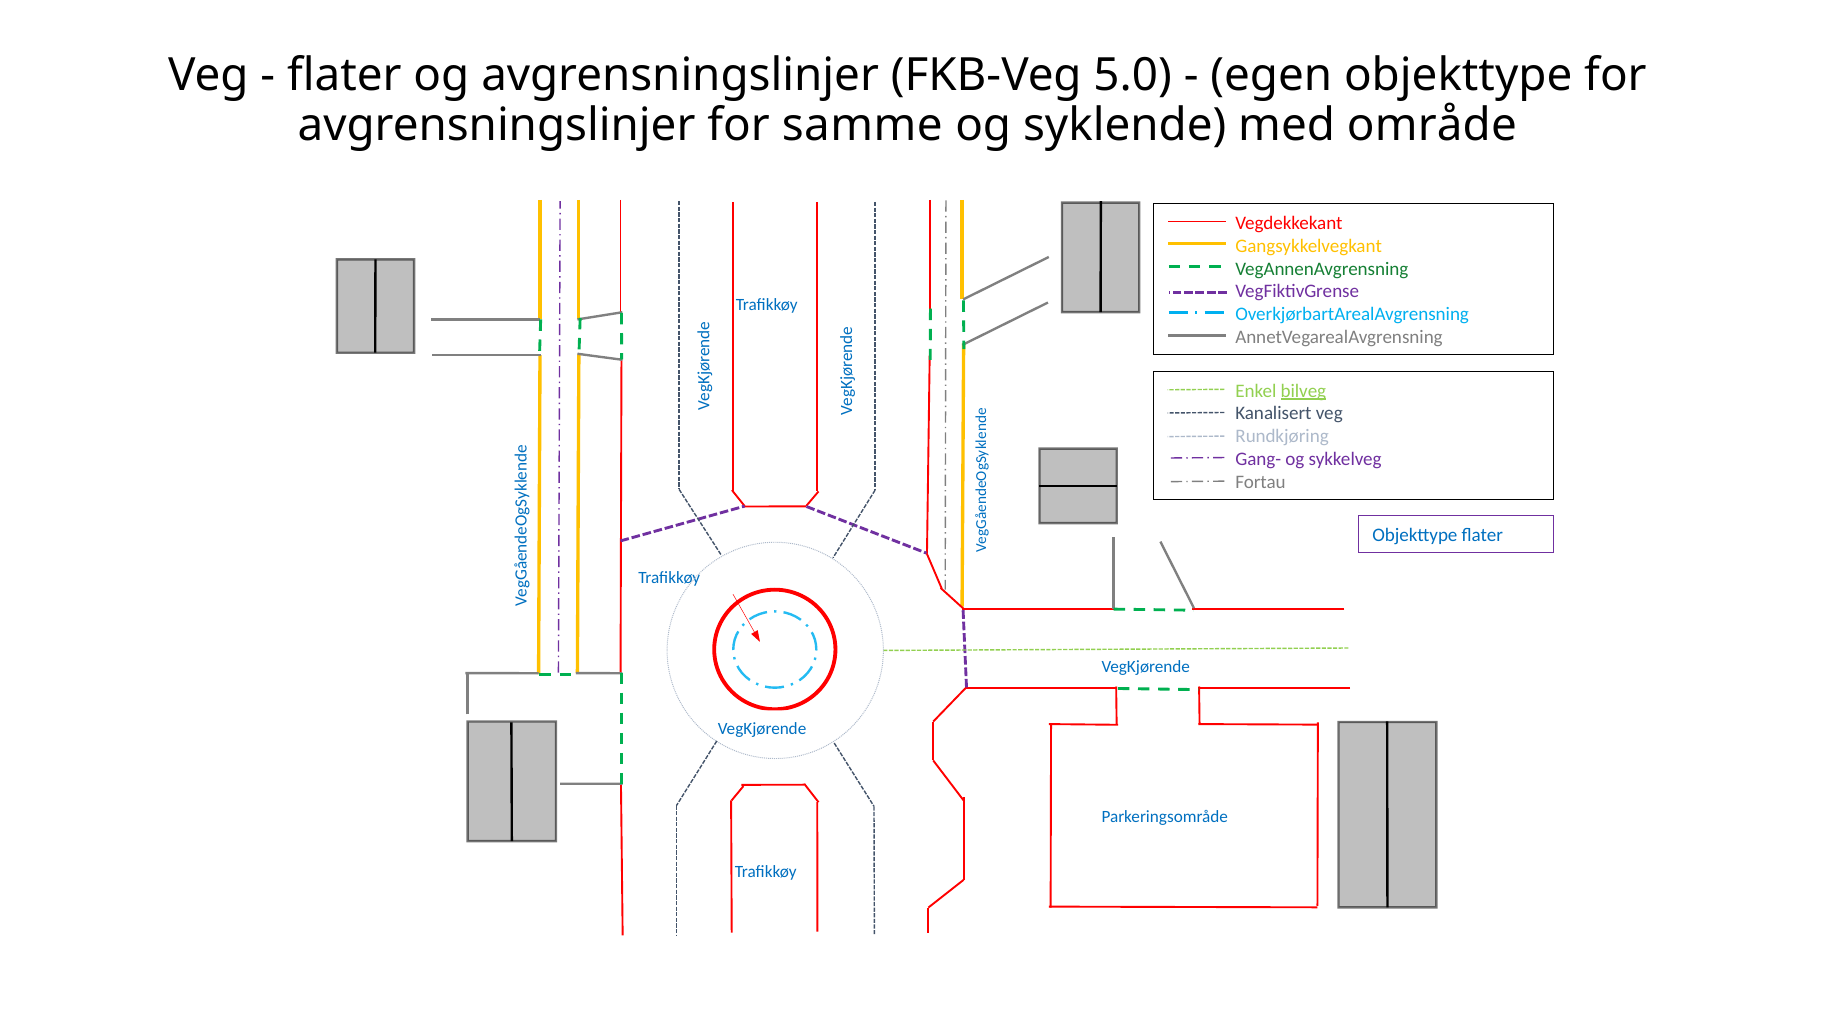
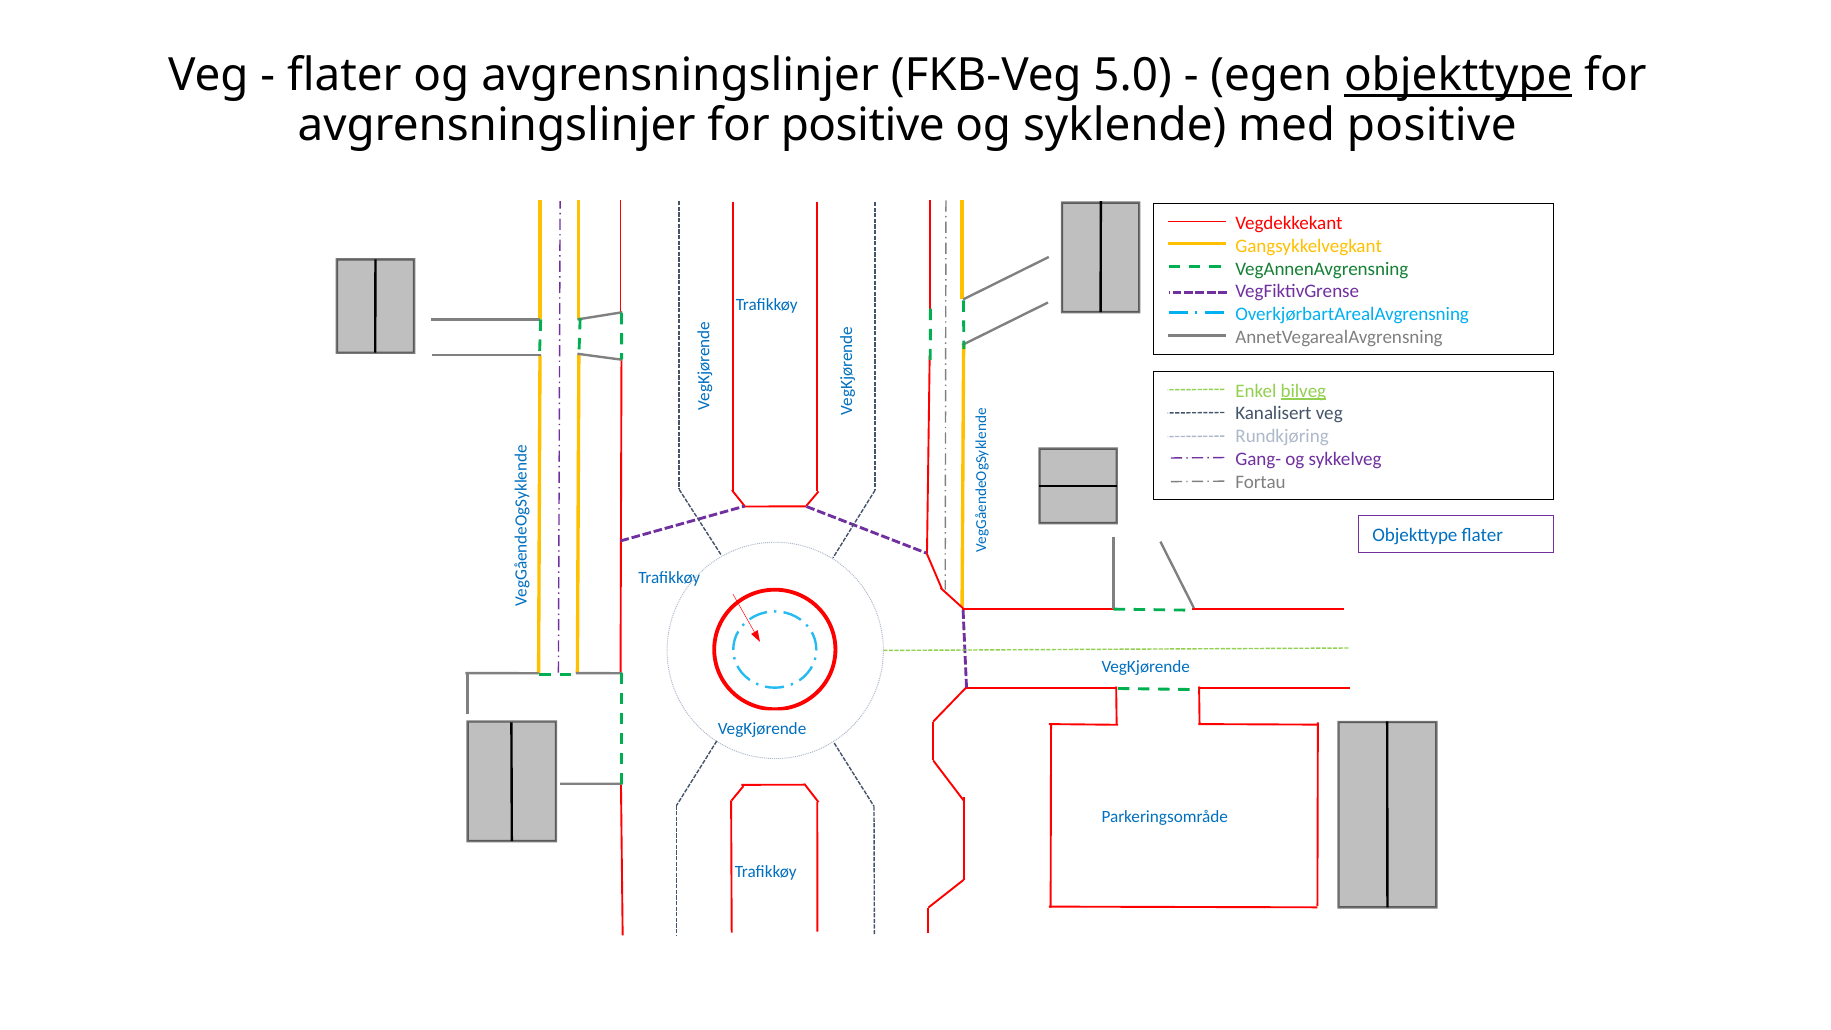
objekttype at (1458, 76) underline: none -> present
for samme: samme -> positive
med område: område -> positive
